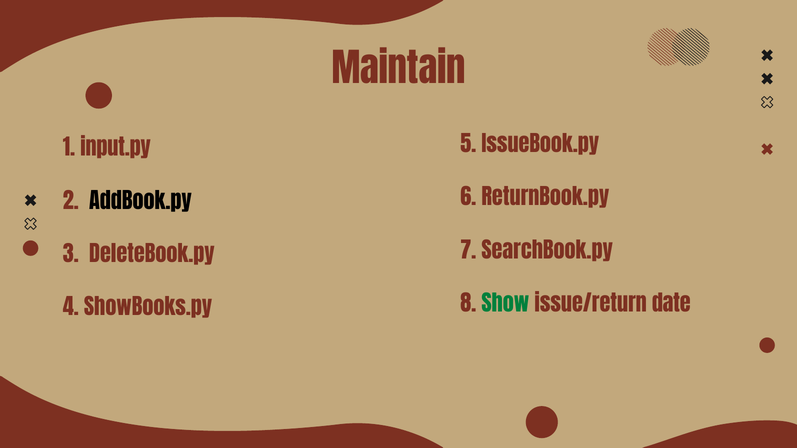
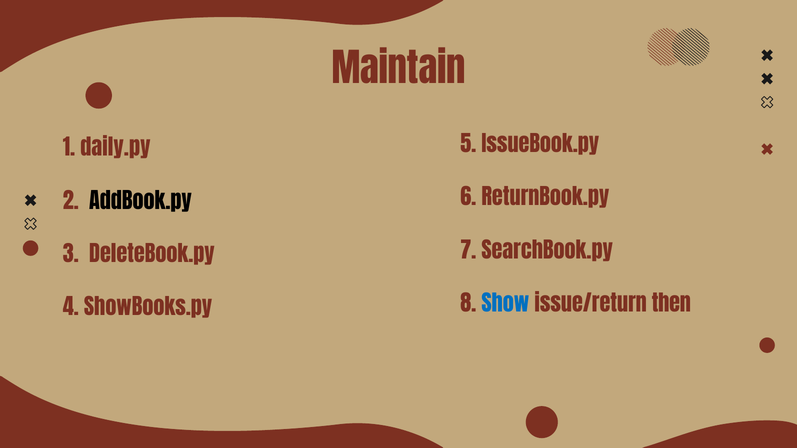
input.py: input.py -> daily.py
Show colour: green -> blue
date: date -> then
